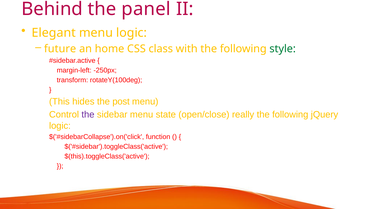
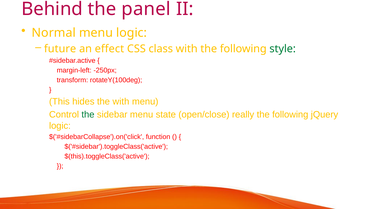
Elegant: Elegant -> Normal
home: home -> effect
the post: post -> with
the at (88, 114) colour: purple -> green
